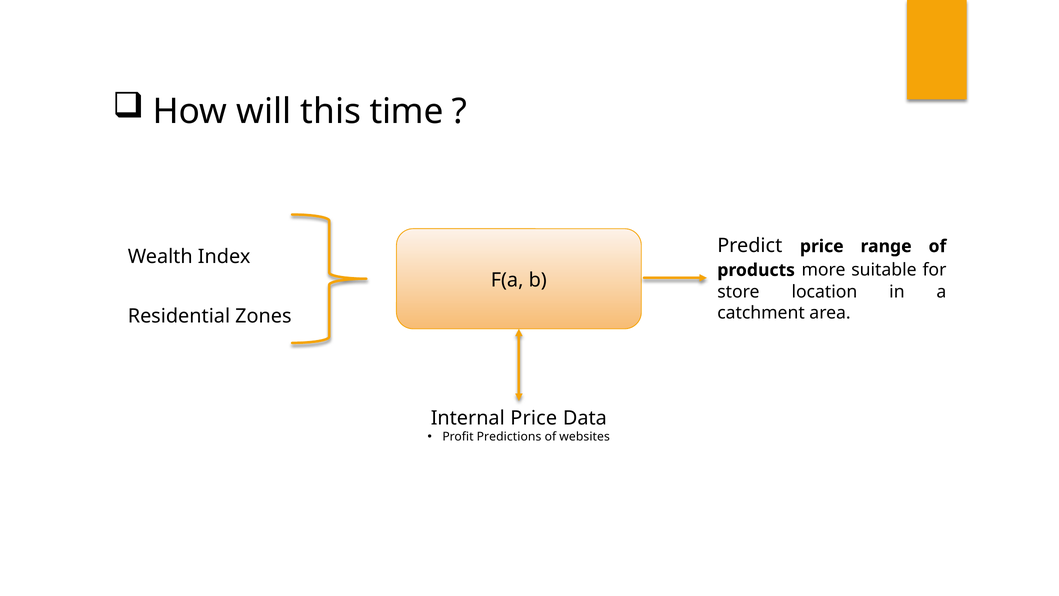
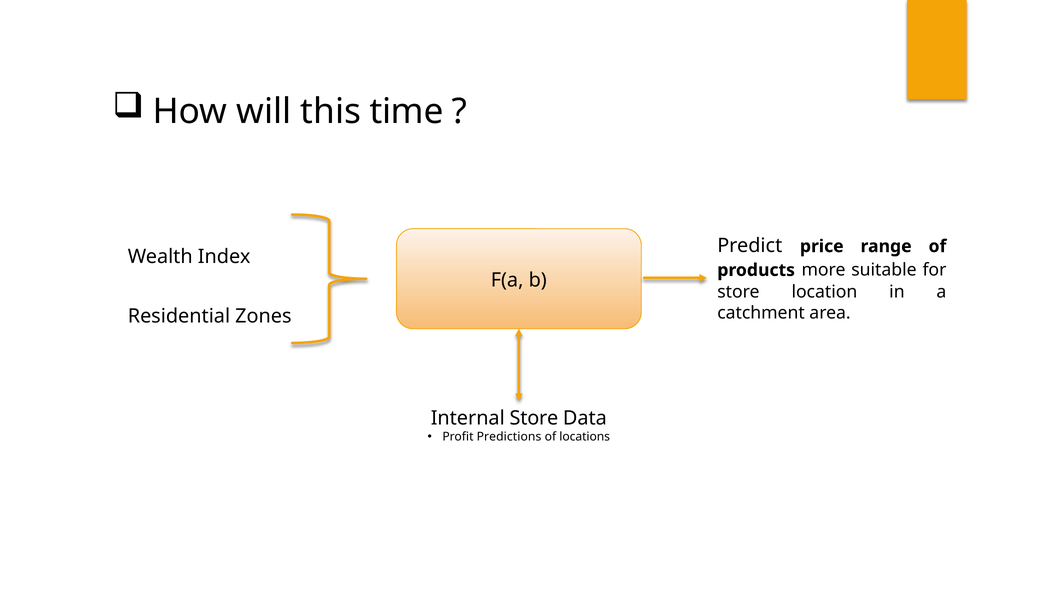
Internal Price: Price -> Store
websites: websites -> locations
